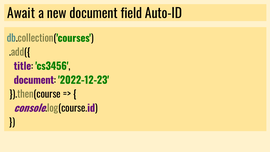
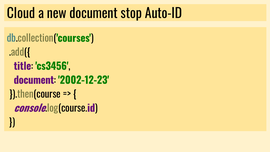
Await: Await -> Cloud
field: field -> stop
2022-12-23: 2022-12-23 -> 2002-12-23
